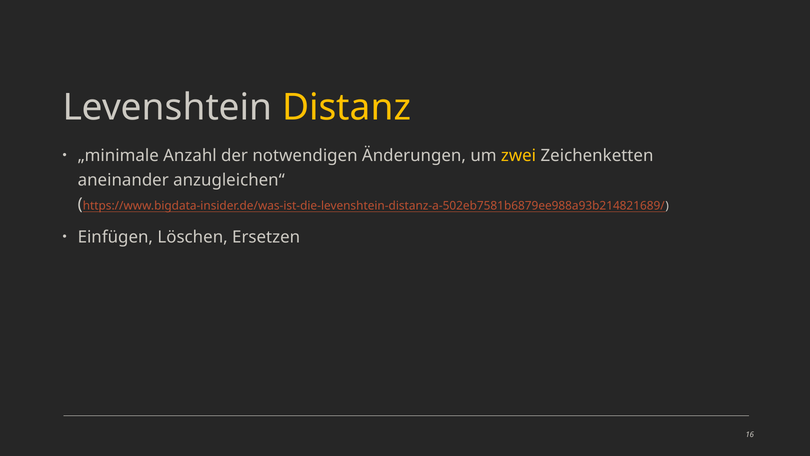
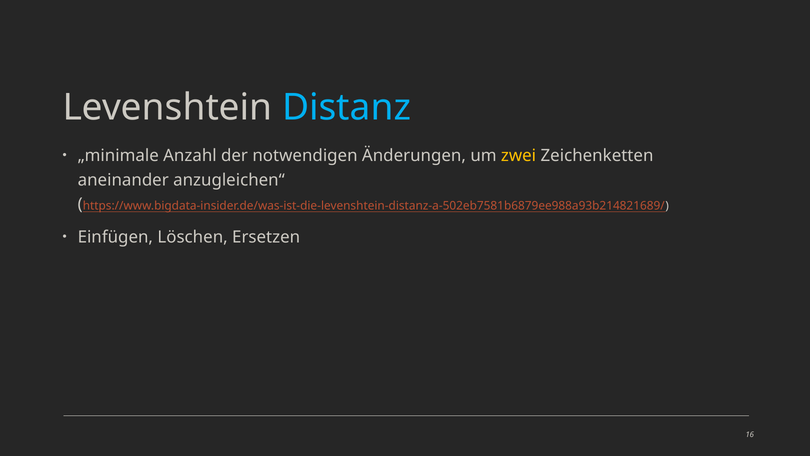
Distanz colour: yellow -> light blue
